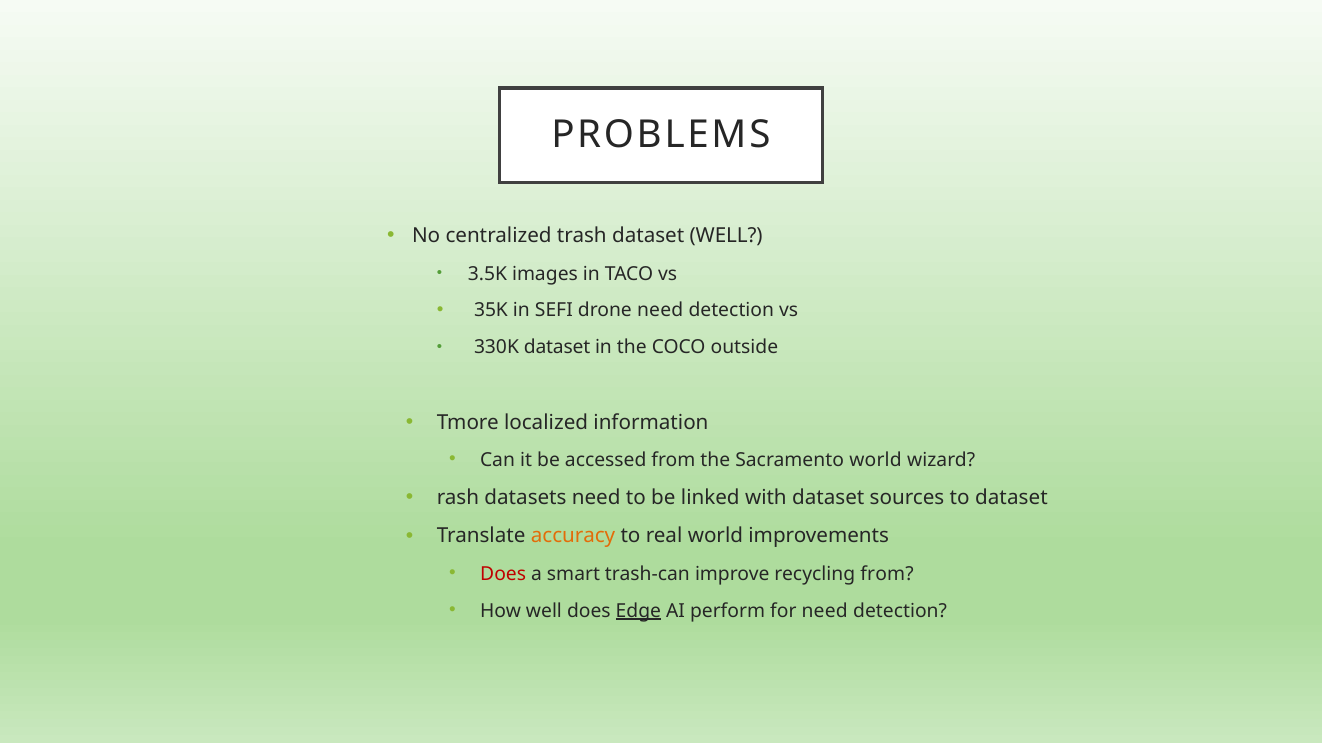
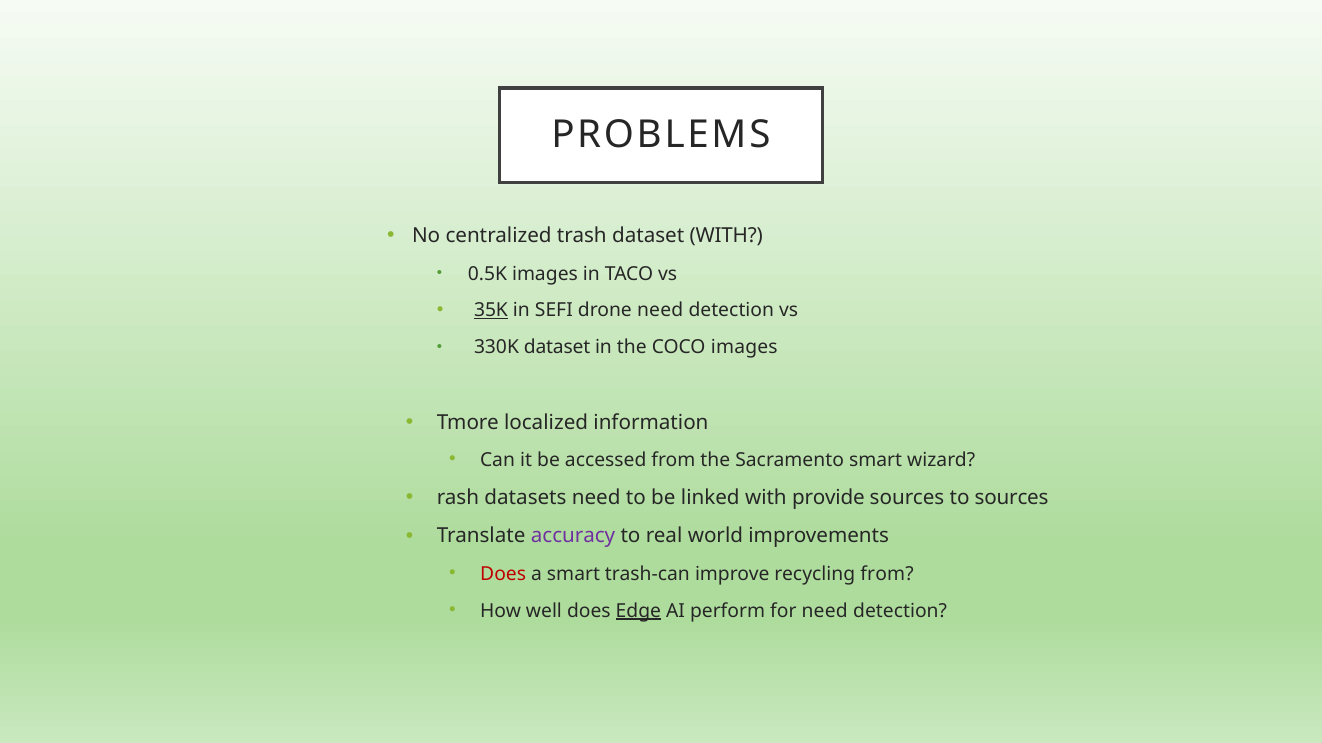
dataset WELL: WELL -> WITH
3.5K: 3.5K -> 0.5K
35K underline: none -> present
COCO outside: outside -> images
Sacramento world: world -> smart
with dataset: dataset -> provide
to dataset: dataset -> sources
accuracy colour: orange -> purple
